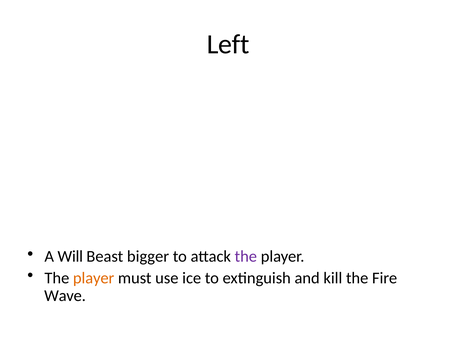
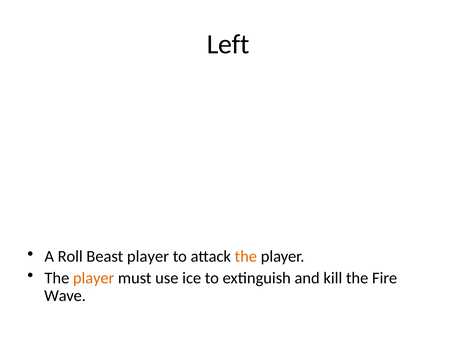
Will: Will -> Roll
Beast bigger: bigger -> player
the at (246, 257) colour: purple -> orange
